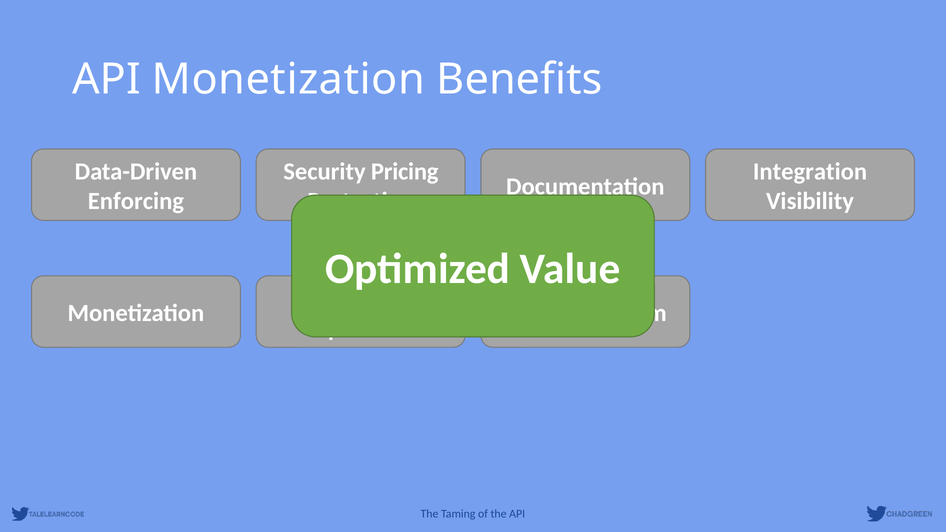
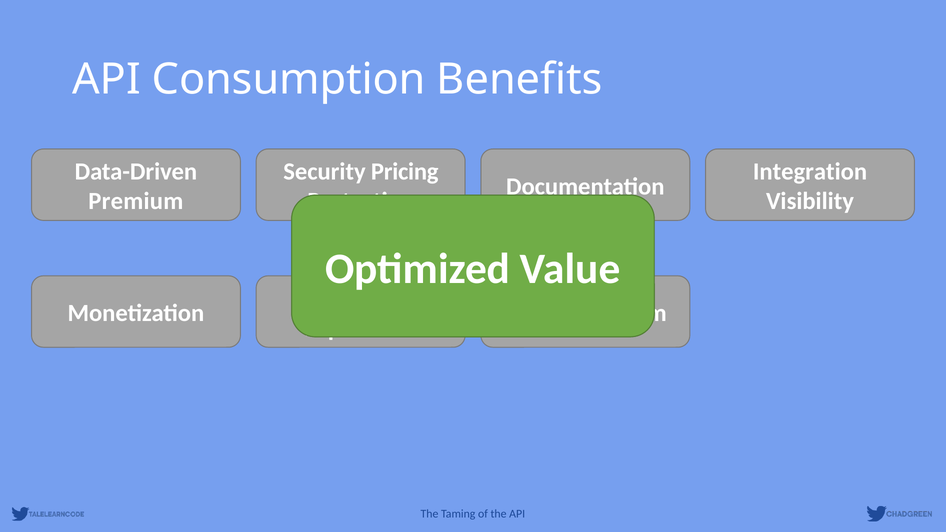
API Monetization: Monetization -> Consumption
Enforcing: Enforcing -> Premium
